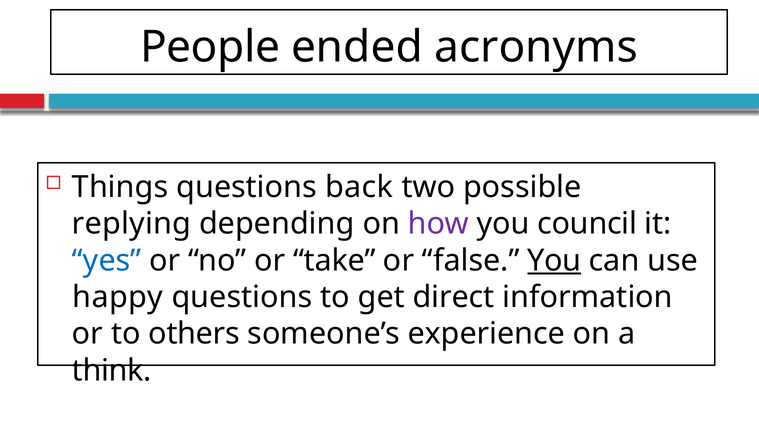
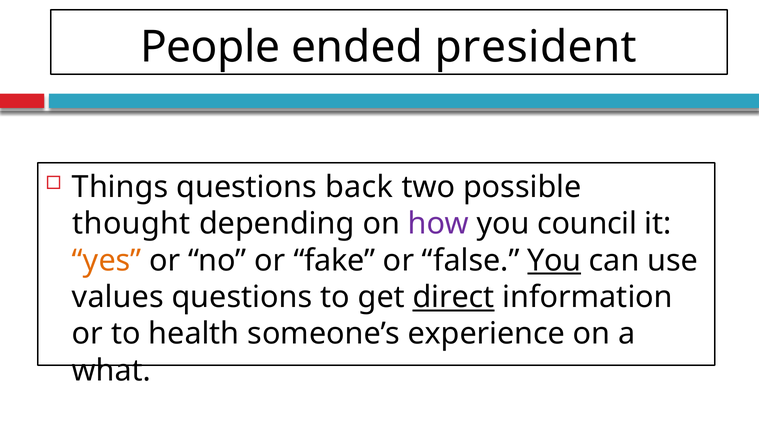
acronyms: acronyms -> president
replying: replying -> thought
yes colour: blue -> orange
take: take -> fake
happy: happy -> values
direct underline: none -> present
others: others -> health
think: think -> what
